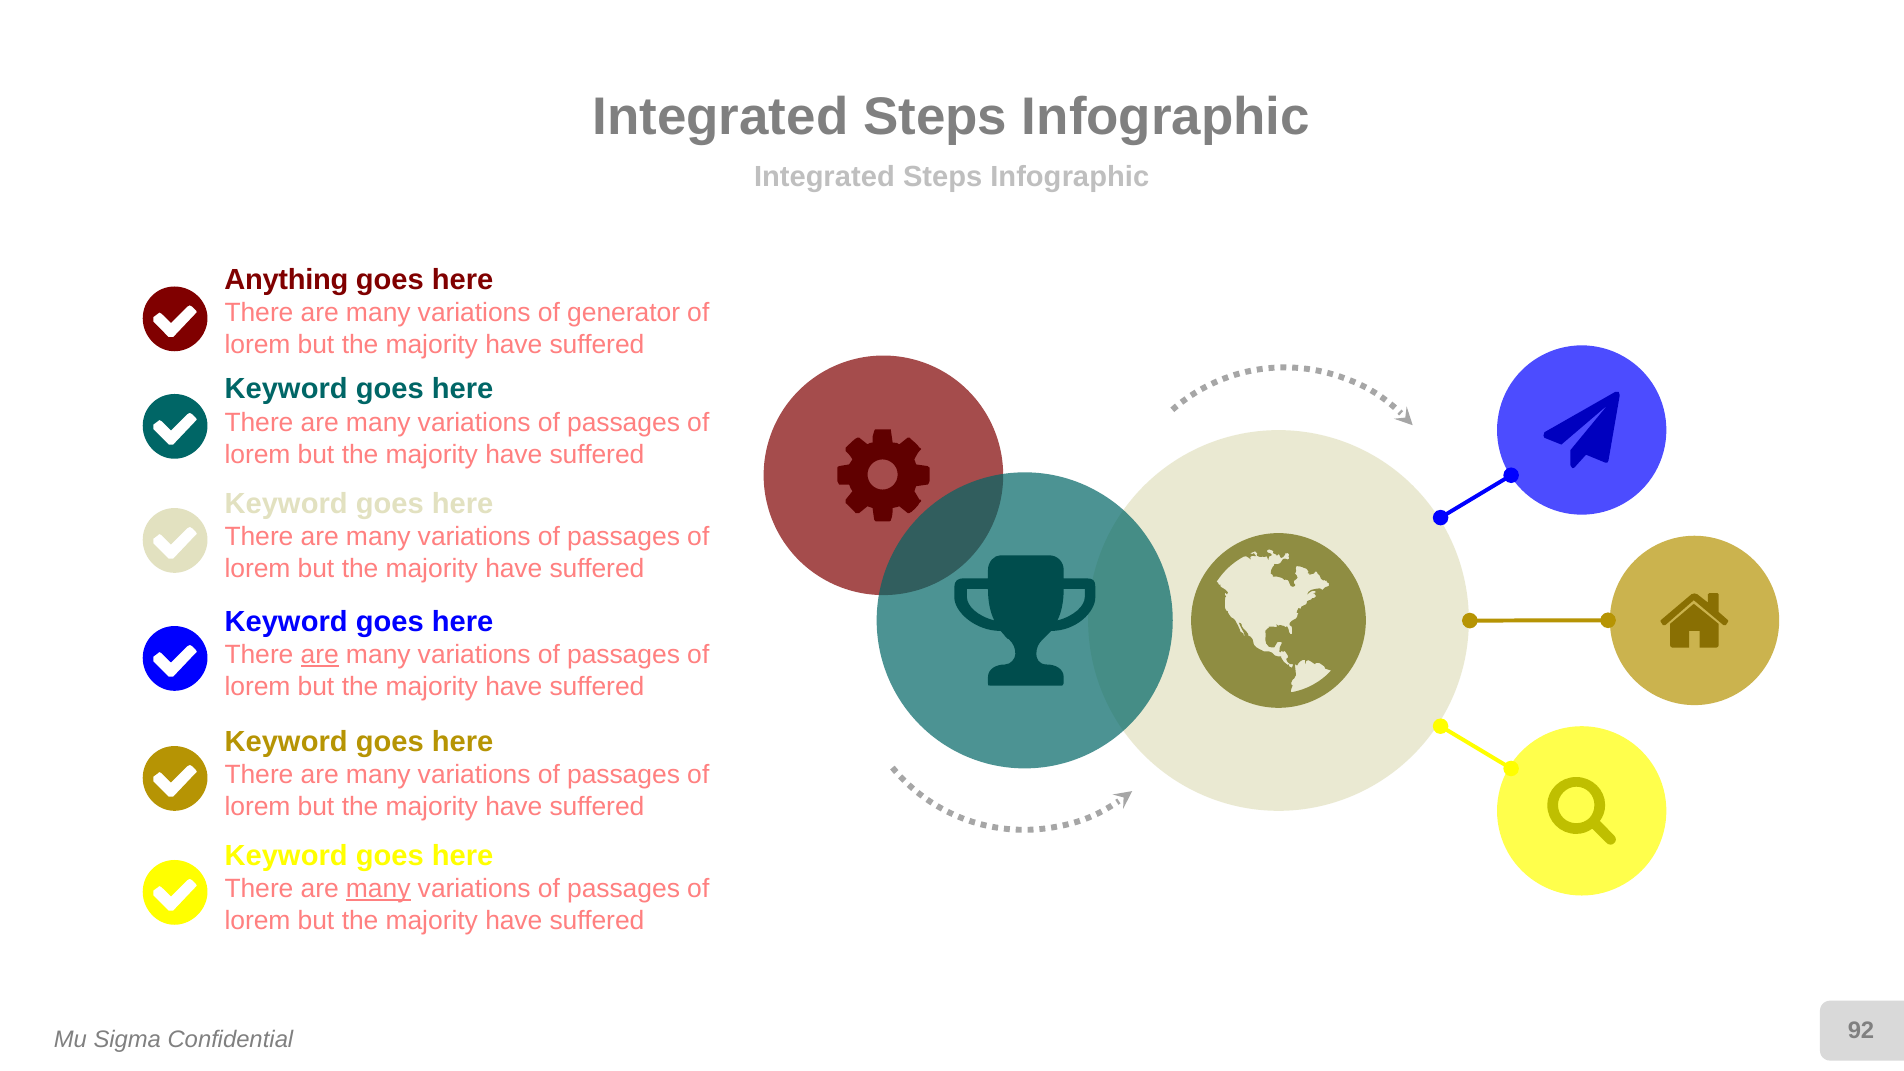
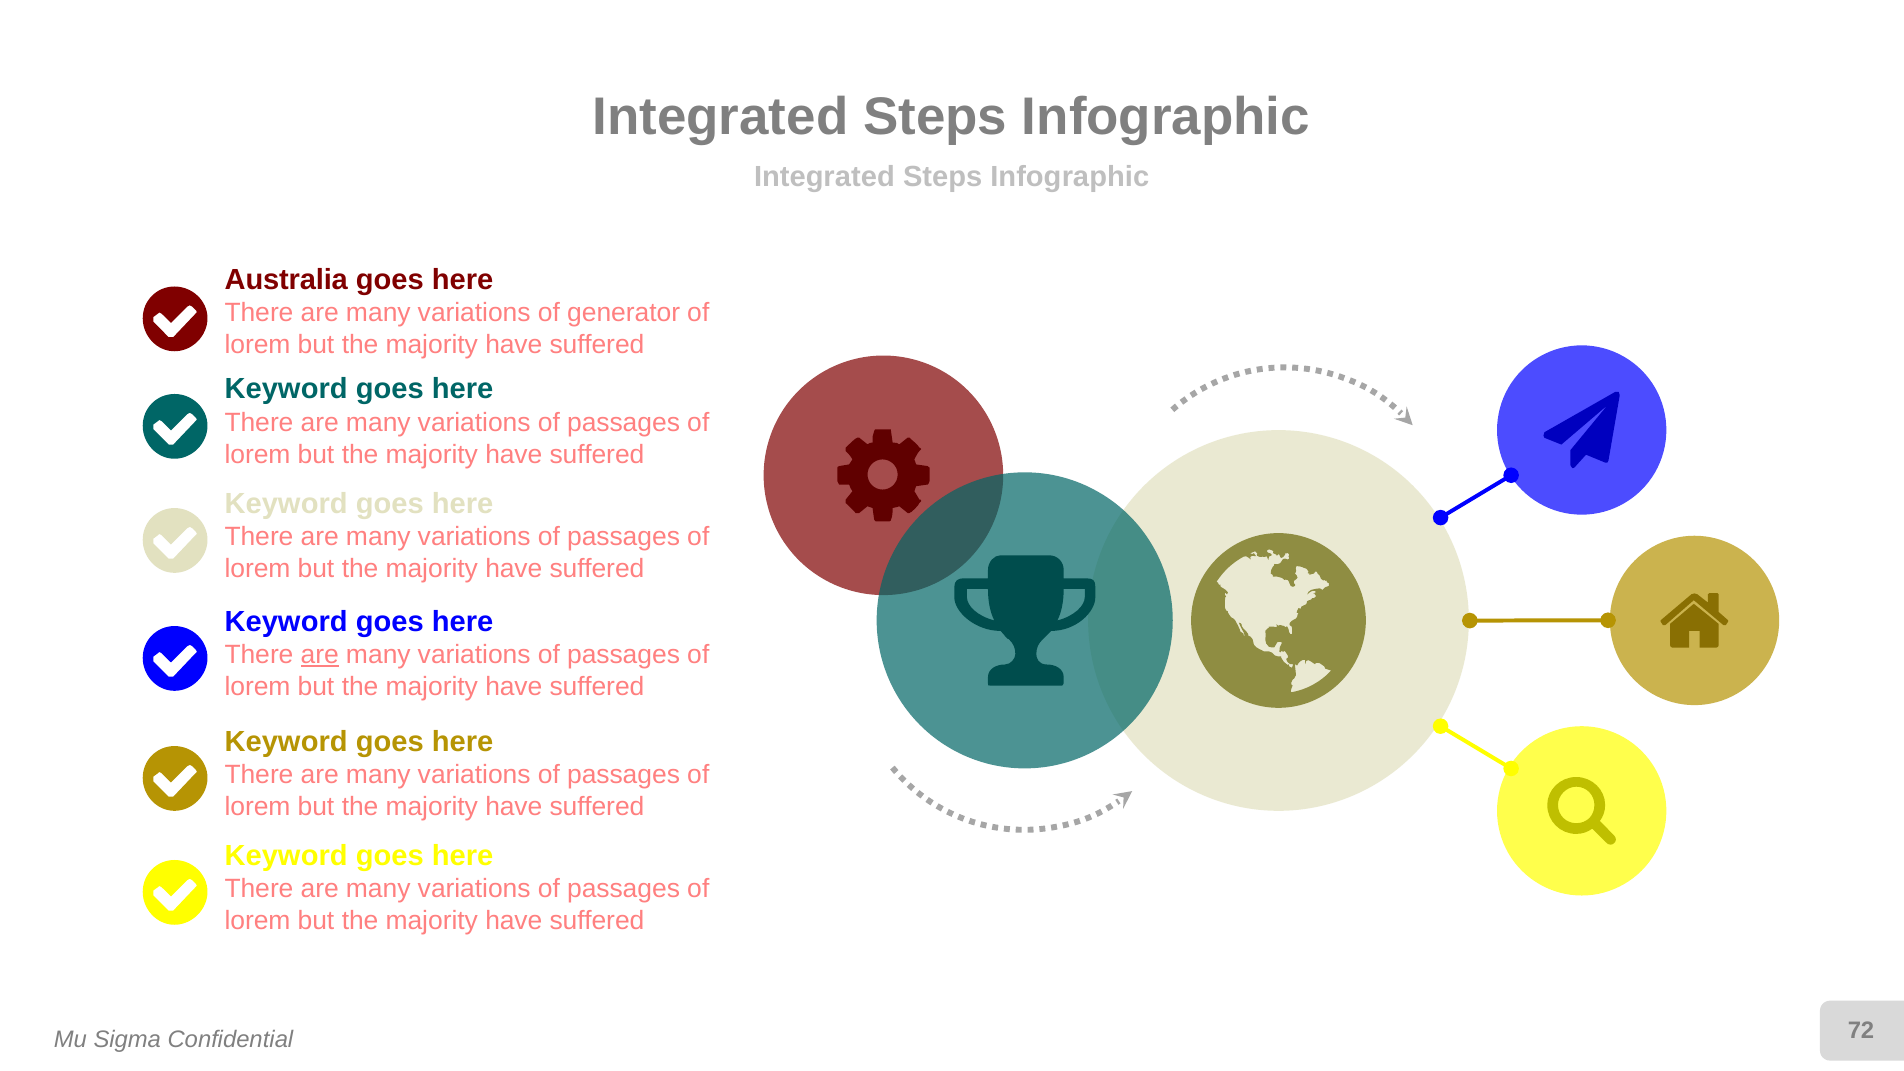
Anything: Anything -> Australia
many at (378, 889) underline: present -> none
92: 92 -> 72
